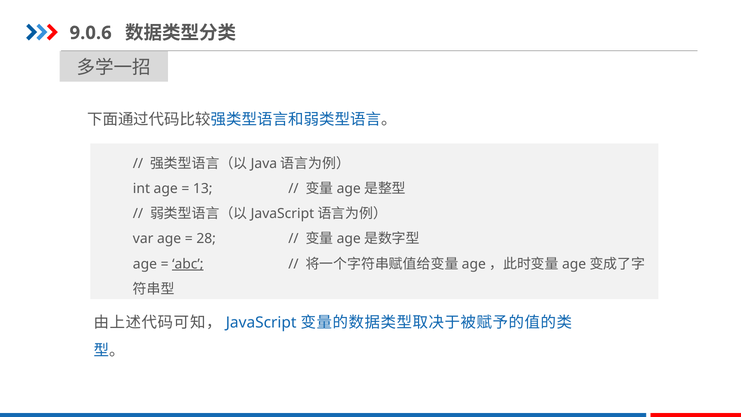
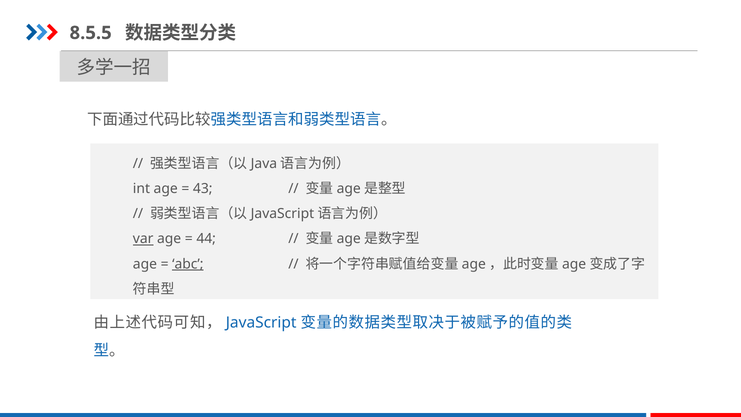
9.0.6: 9.0.6 -> 8.5.5
13: 13 -> 43
var underline: none -> present
28: 28 -> 44
